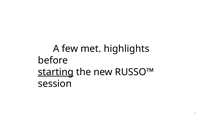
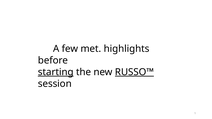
RUSSO™ underline: none -> present
